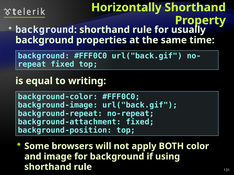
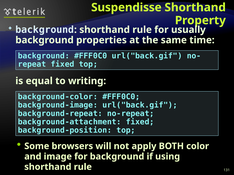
Horizontally: Horizontally -> Suspendisse
